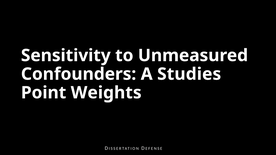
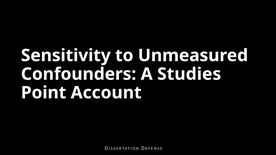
Weights: Weights -> Account
